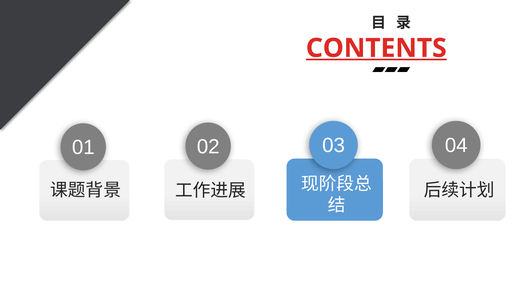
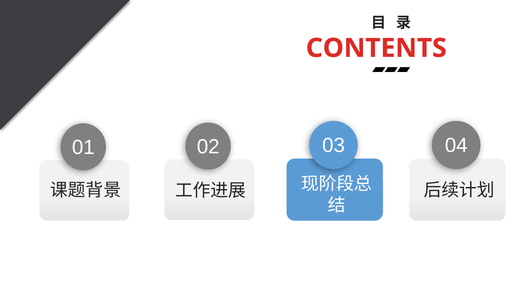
CONTENTS underline: present -> none
